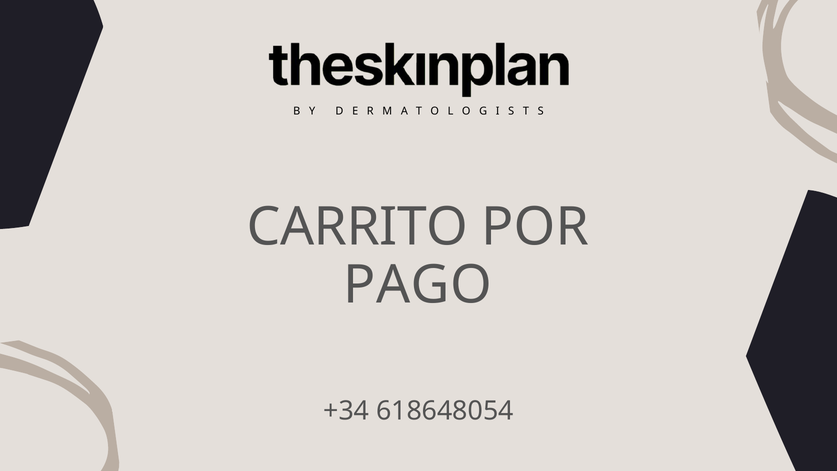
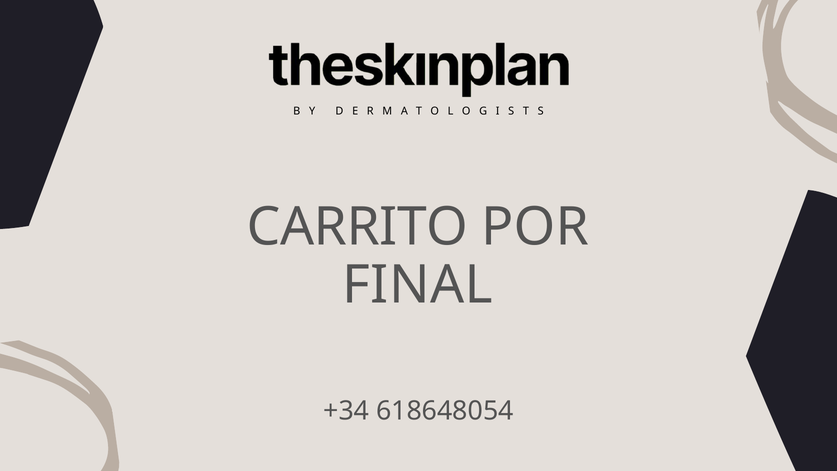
PAGO: PAGO -> FINAL
